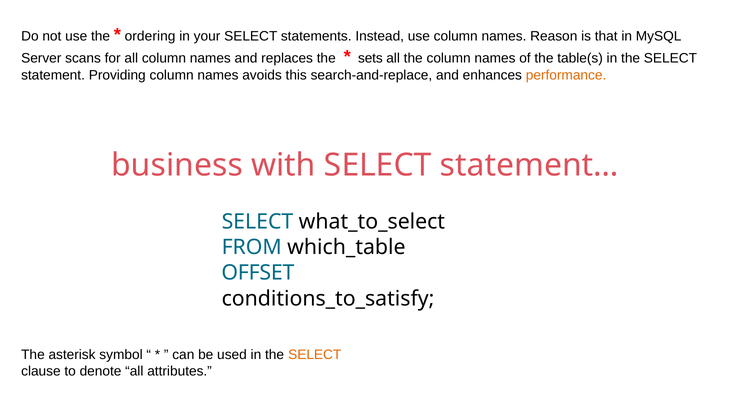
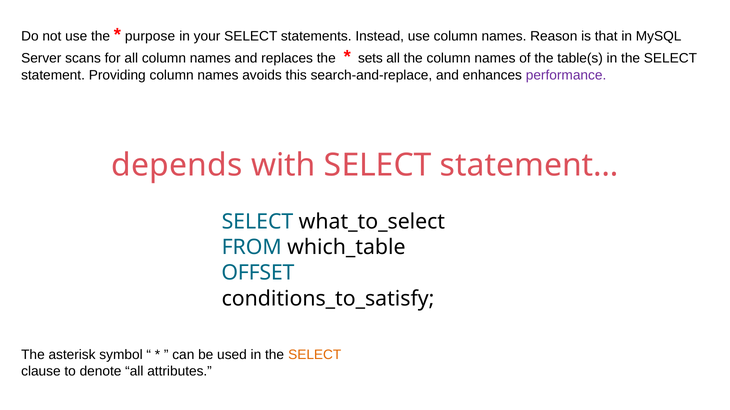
ordering: ordering -> purpose
performance colour: orange -> purple
business: business -> depends
